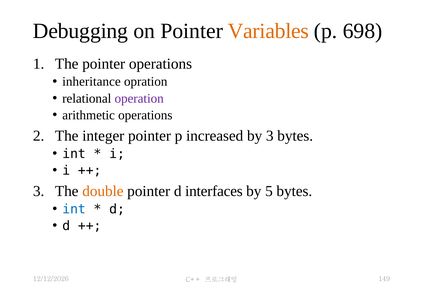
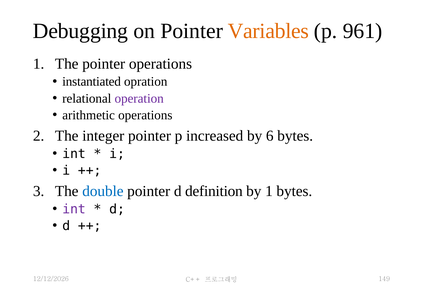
698: 698 -> 961
inheritance: inheritance -> instantiated
by 3: 3 -> 6
double colour: orange -> blue
interfaces: interfaces -> definition
by 5: 5 -> 1
int at (74, 209) colour: blue -> purple
